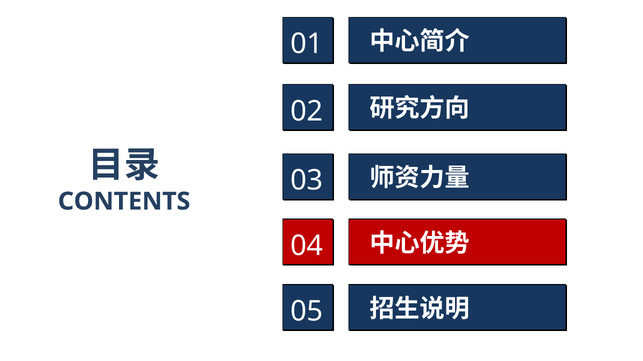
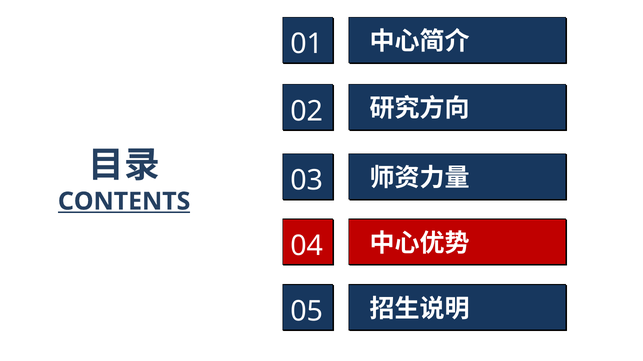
CONTENTS underline: none -> present
